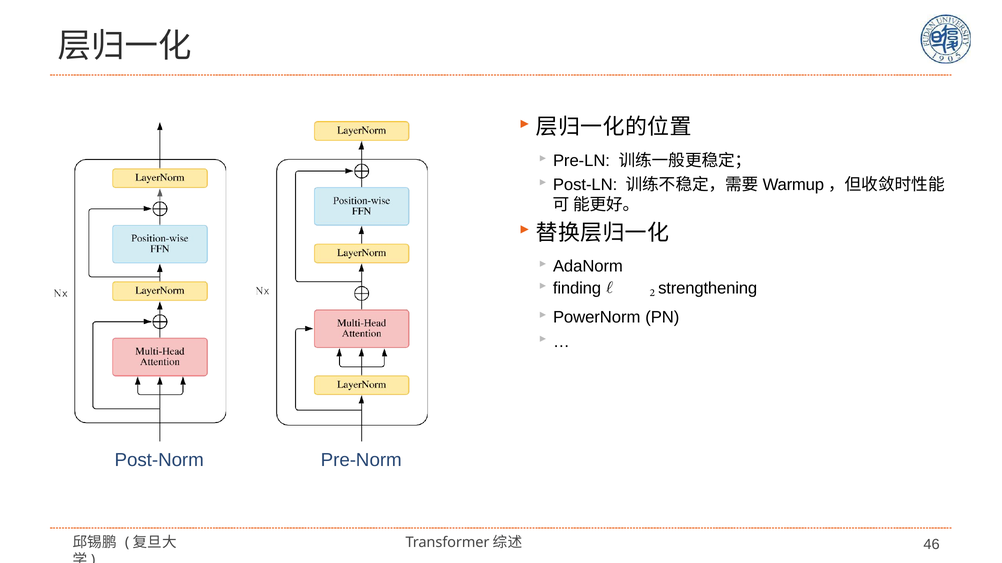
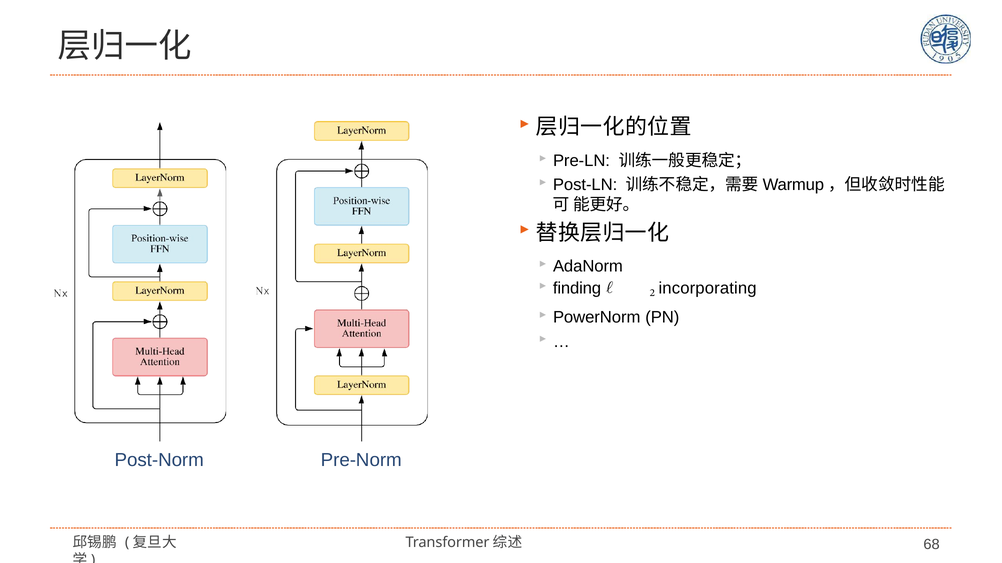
strengthening: strengthening -> incorporating
46: 46 -> 68
